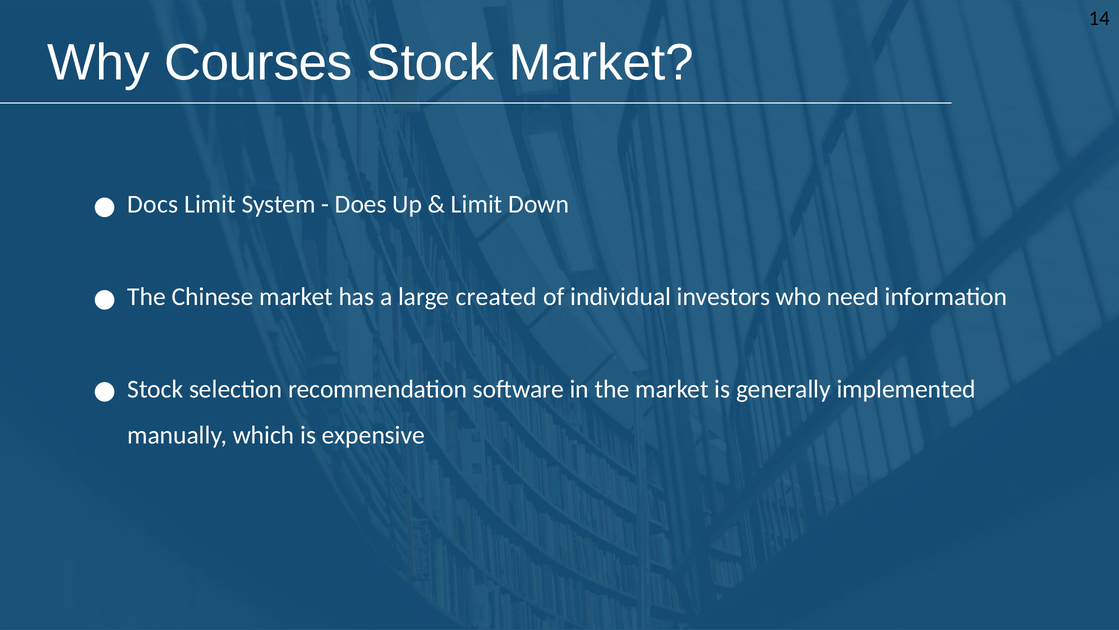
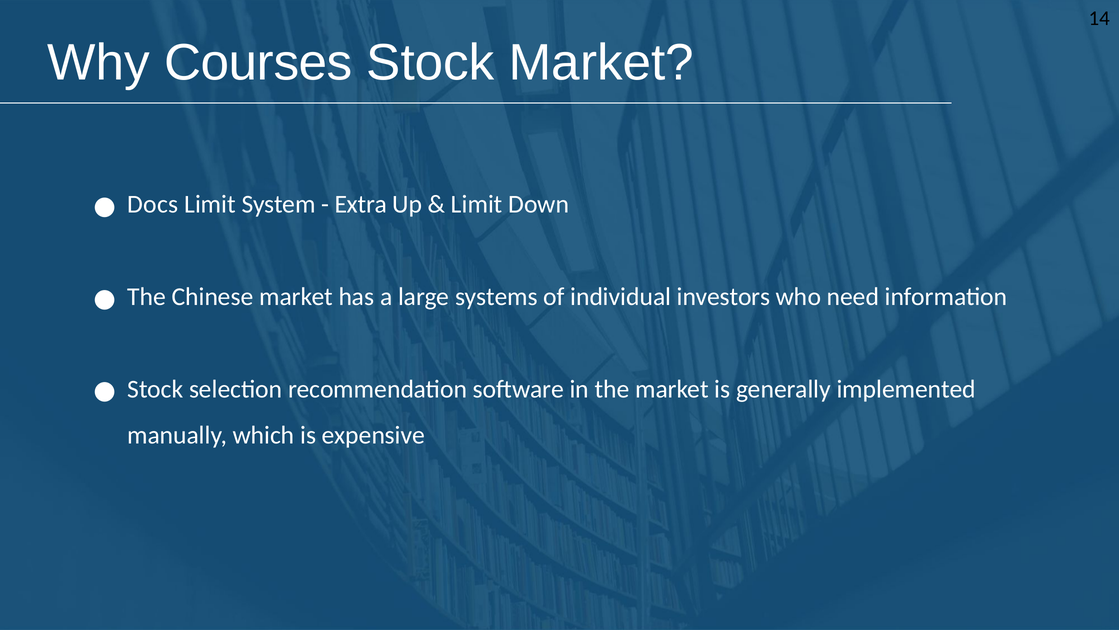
Does: Does -> Extra
created: created -> systems
